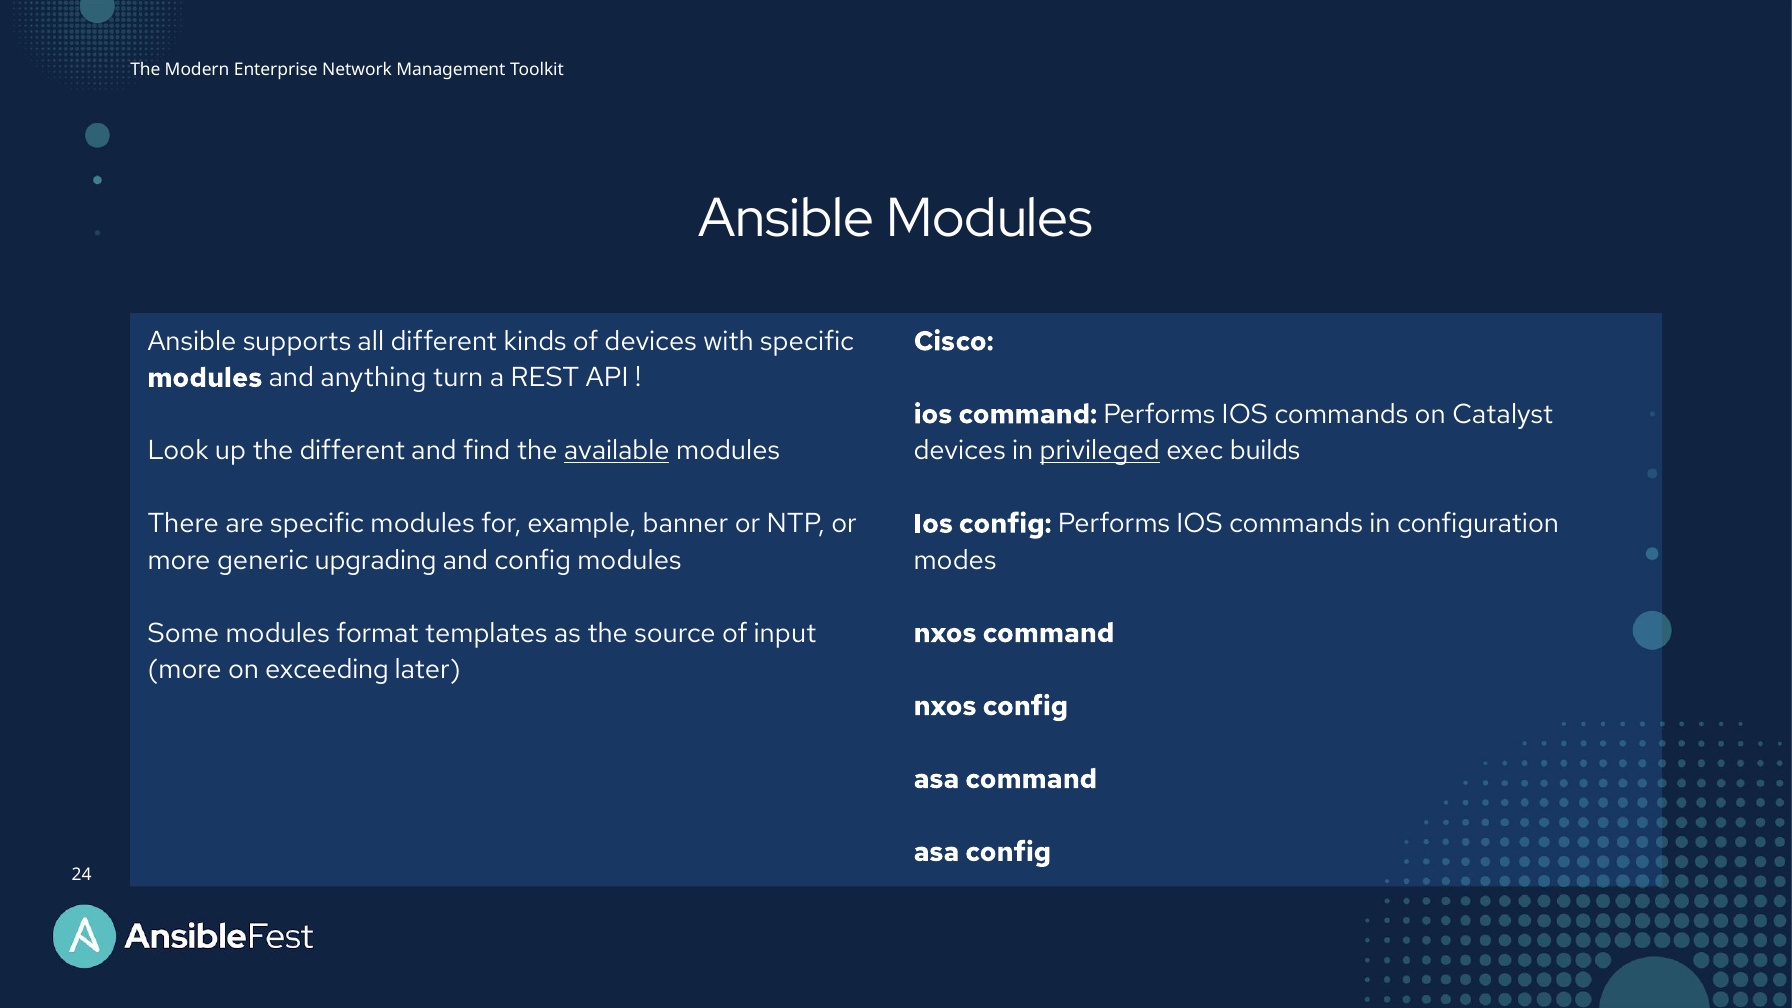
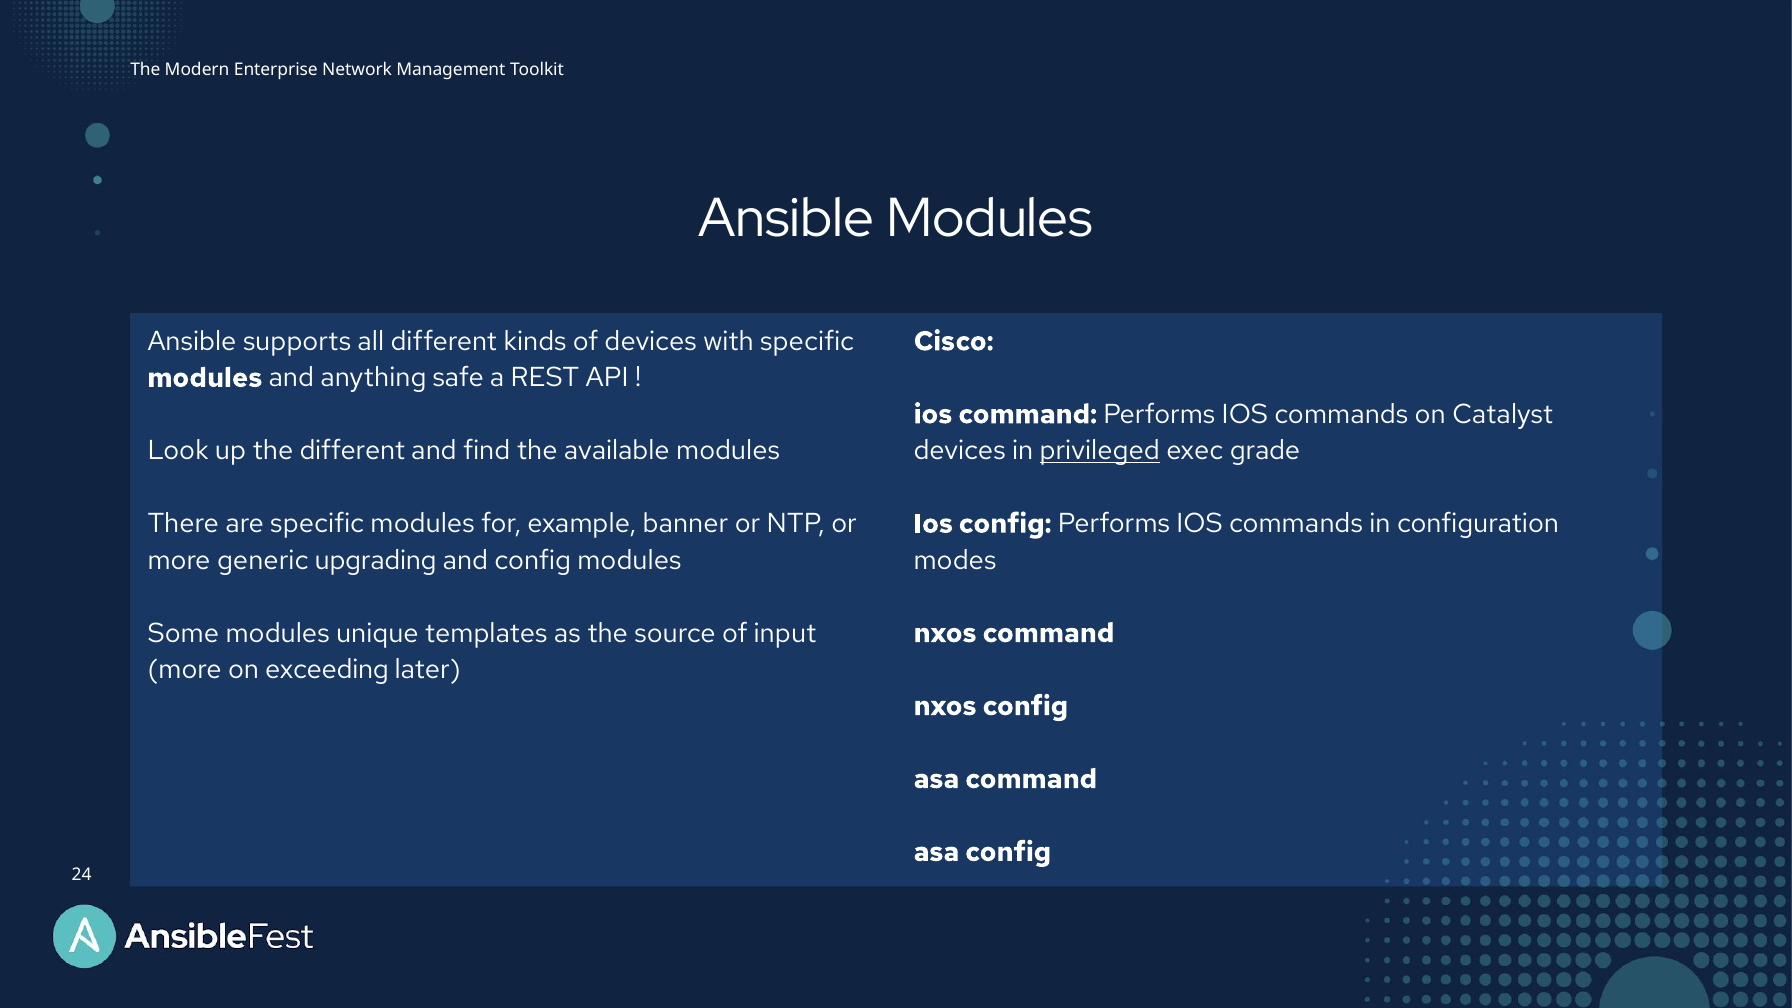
turn: turn -> safe
available underline: present -> none
builds: builds -> grade
format: format -> unique
